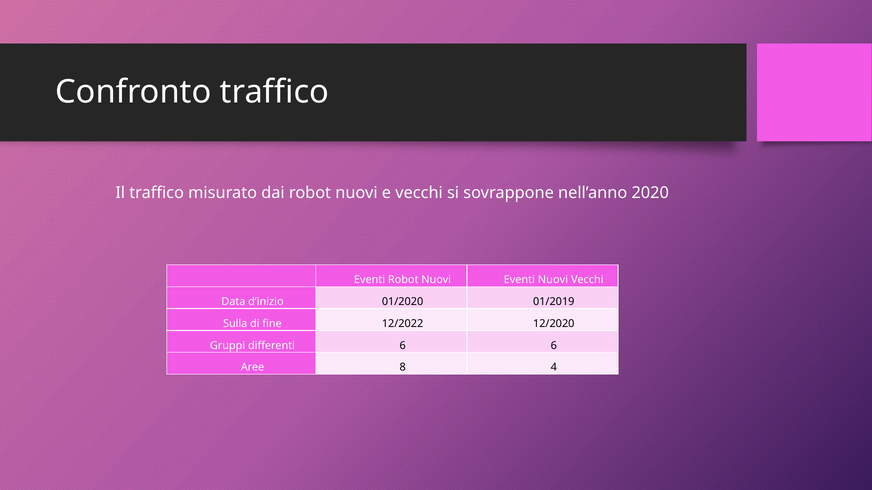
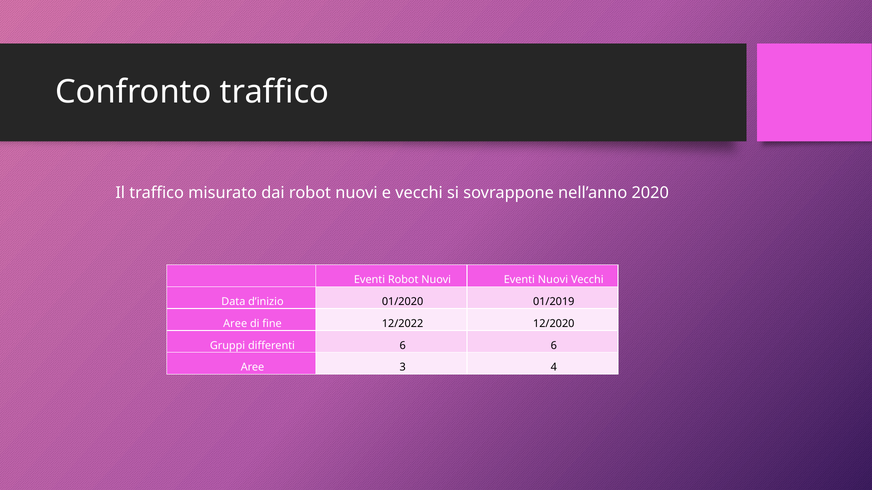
Sulla at (235, 324): Sulla -> Aree
8: 8 -> 3
